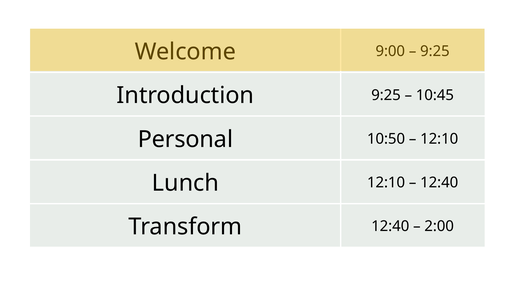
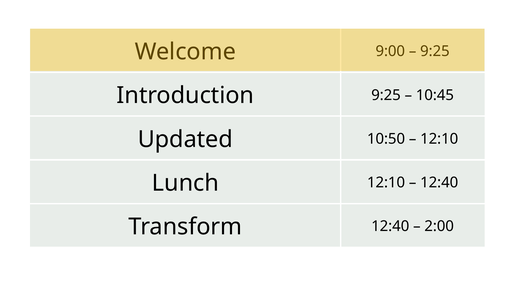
Personal: Personal -> Updated
